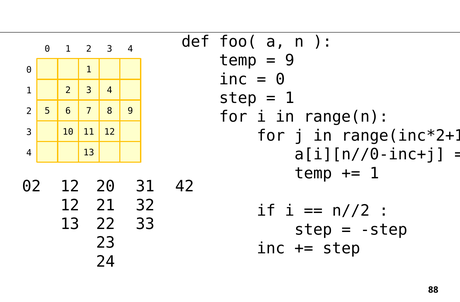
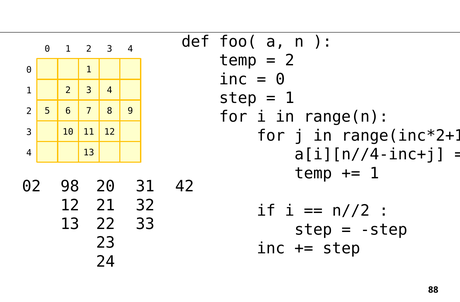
9 at (290, 60): 9 -> 2
a[i][n//0-inc+j: a[i][n//0-inc+j -> a[i][n//4-inc+j
02 12: 12 -> 98
